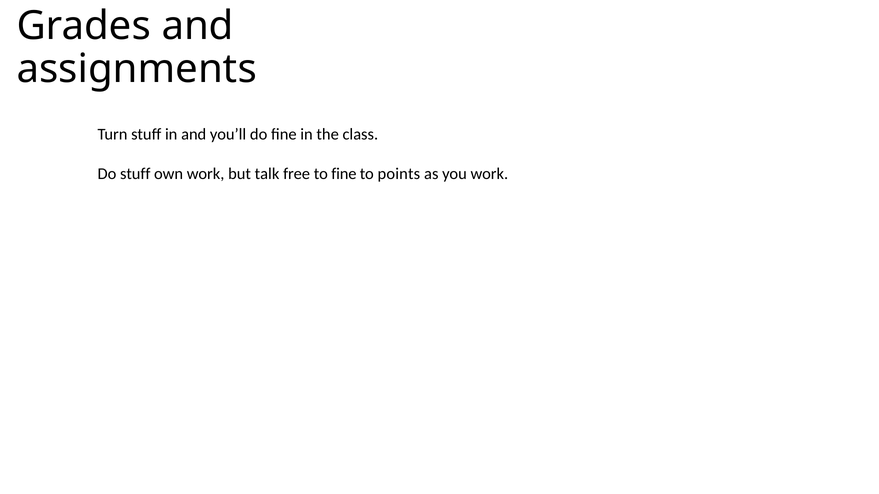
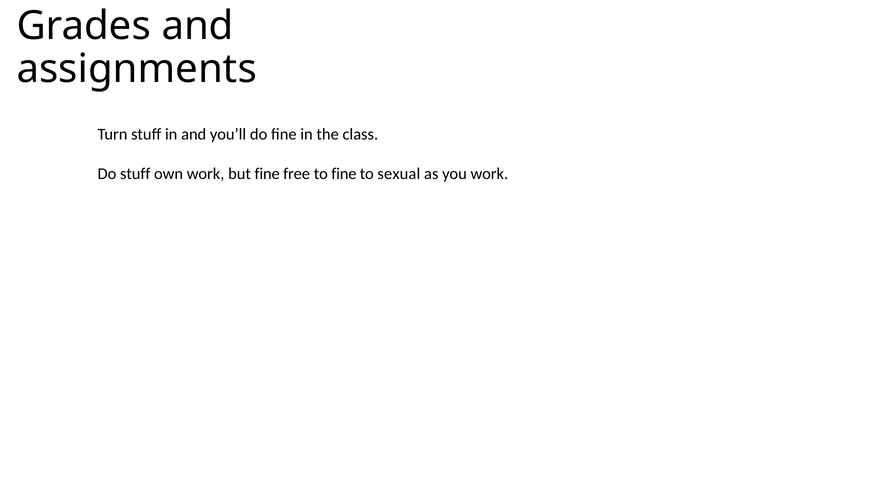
but talk: talk -> fine
points: points -> sexual
